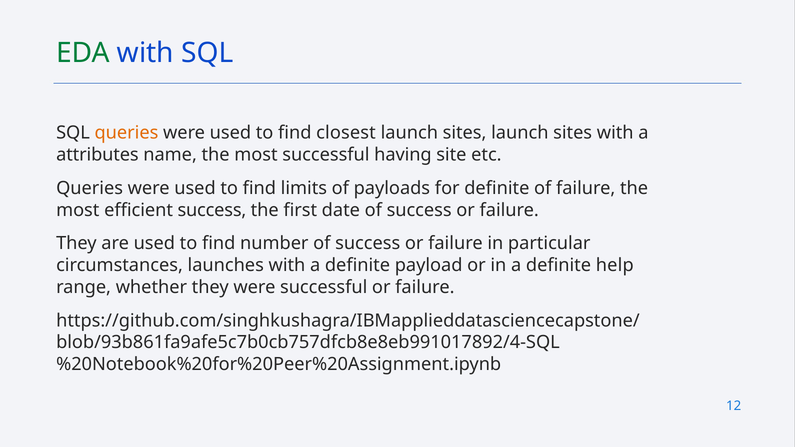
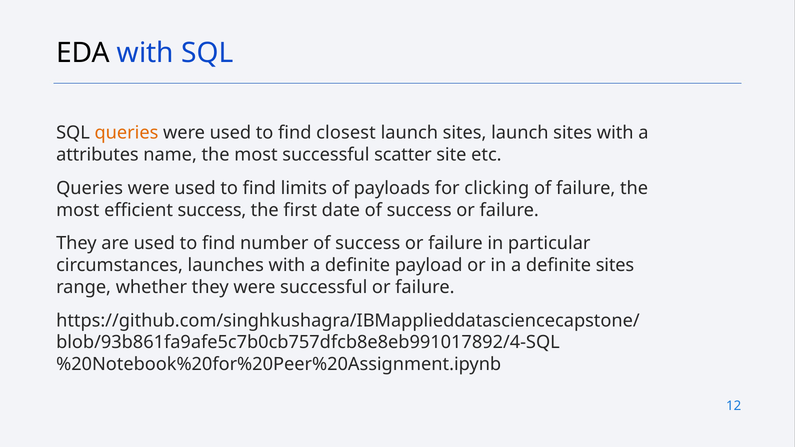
EDA colour: green -> black
having: having -> scatter
for definite: definite -> clicking
definite help: help -> sites
